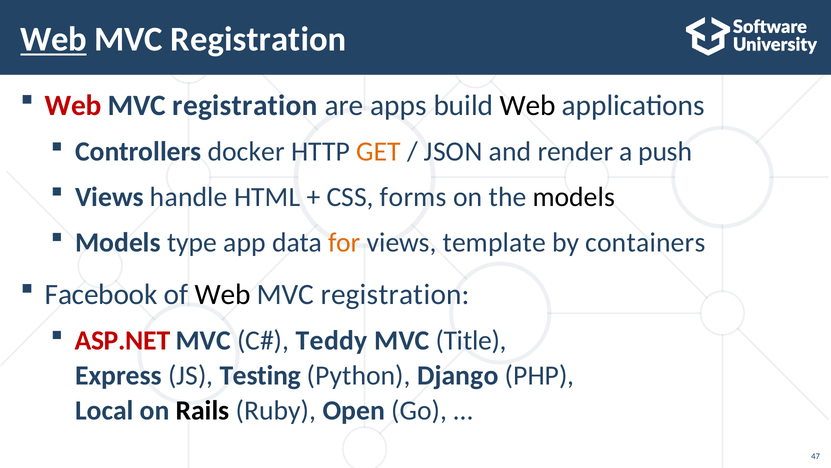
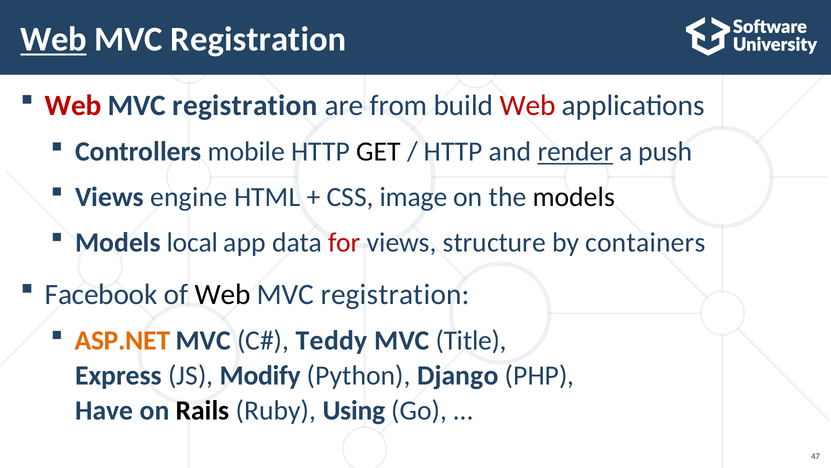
apps: apps -> from
Web at (528, 105) colour: black -> red
docker: docker -> mobile
GET colour: orange -> black
JSON at (453, 152): JSON -> HTTP
render underline: none -> present
handle: handle -> engine
forms: forms -> image
type: type -> local
for colour: orange -> red
template: template -> structure
ASP.NET colour: red -> orange
Testing: Testing -> Modify
Local: Local -> Have
Open: Open -> Using
